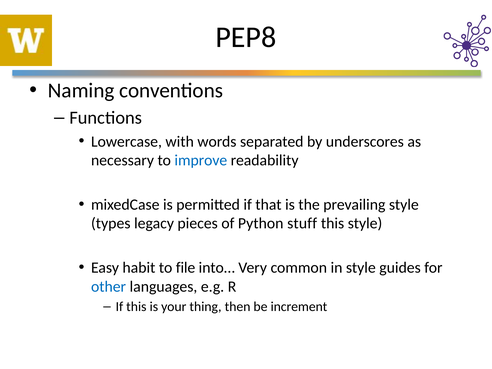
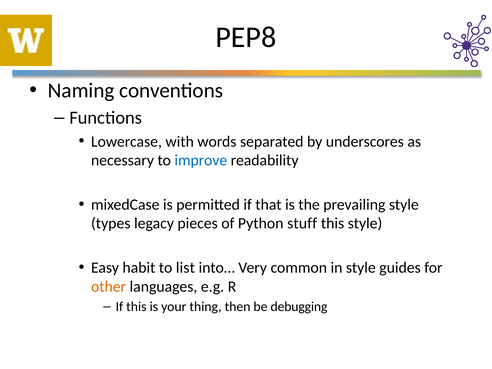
file: file -> list
other colour: blue -> orange
increment: increment -> debugging
